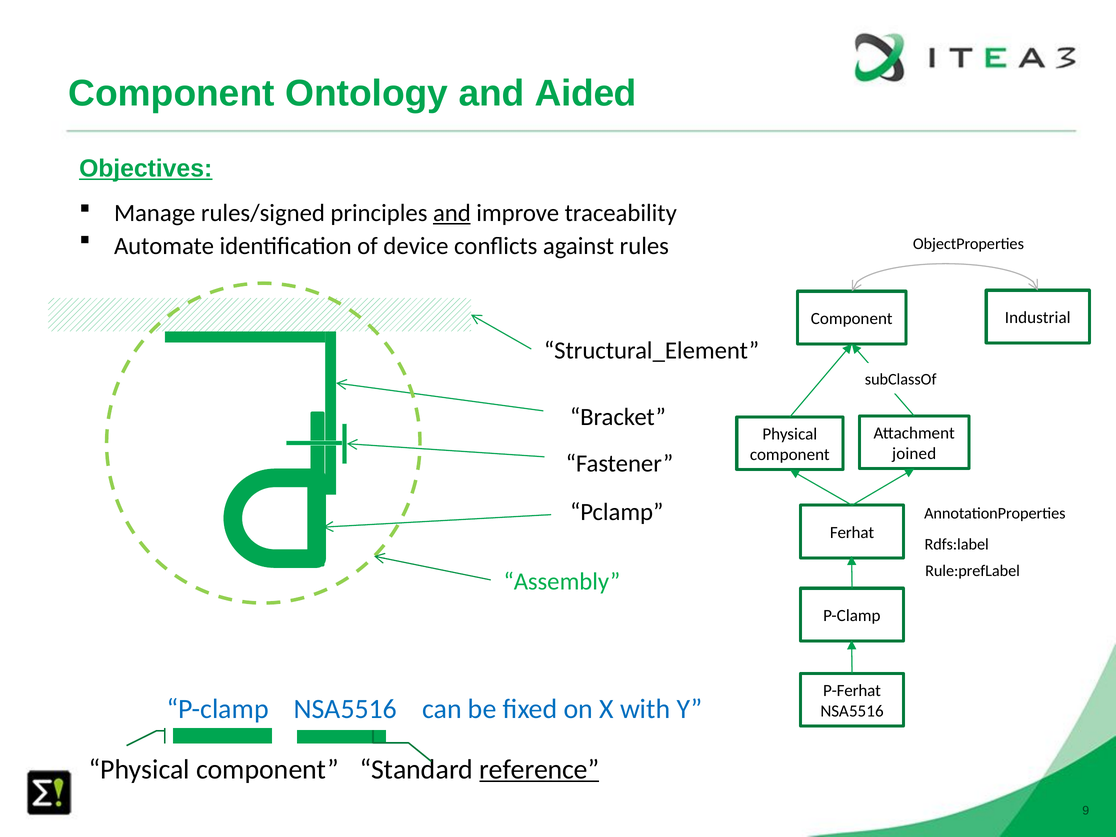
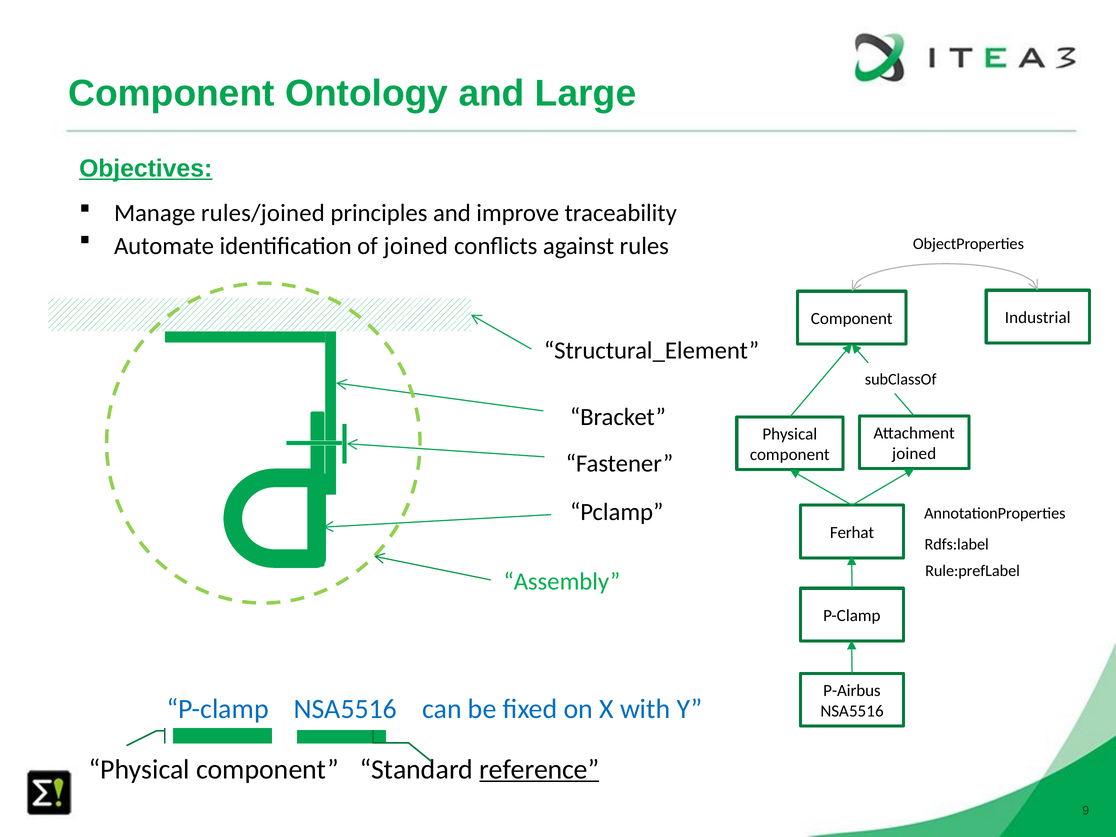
Aided: Aided -> Large
rules/signed: rules/signed -> rules/joined
and at (452, 213) underline: present -> none
of device: device -> joined
P-Ferhat: P-Ferhat -> P-Airbus
